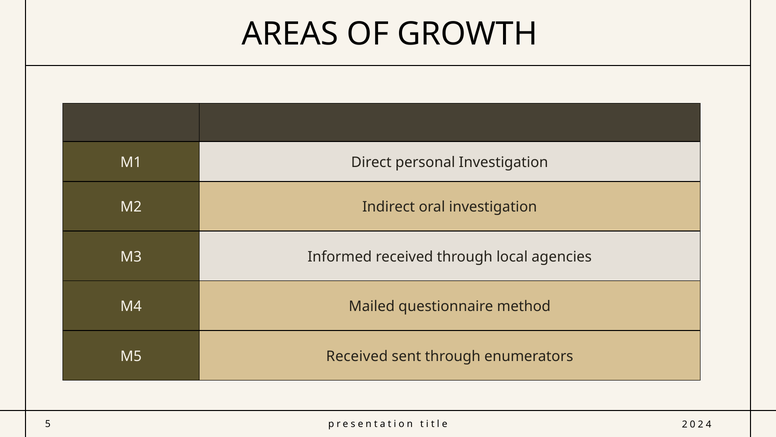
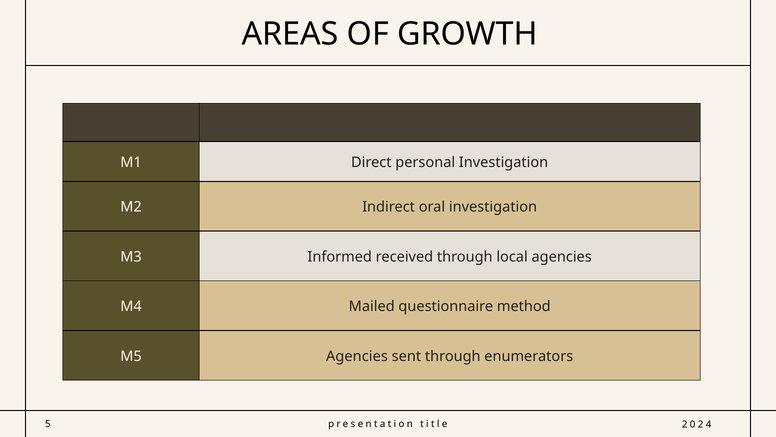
M5 Received: Received -> Agencies
